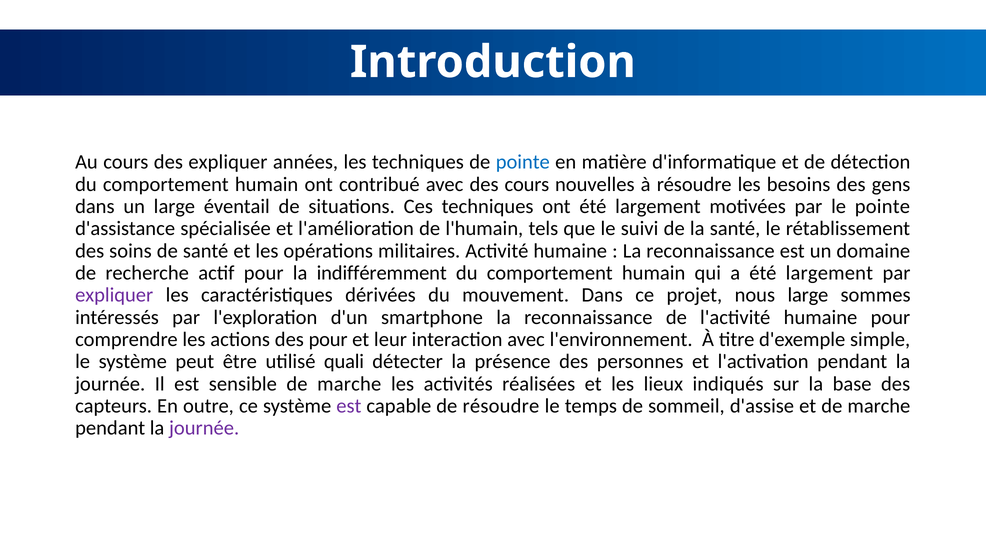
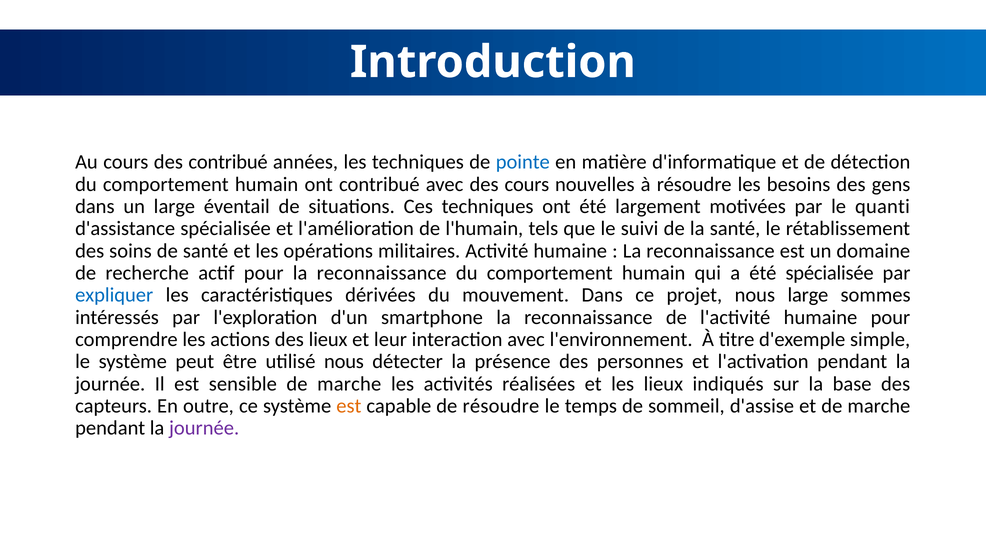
des expliquer: expliquer -> contribué
le pointe: pointe -> quanti
pour la indifféremment: indifféremment -> reconnaissance
a été largement: largement -> spécialisée
expliquer at (114, 295) colour: purple -> blue
des pour: pour -> lieux
utilisé quali: quali -> nous
est at (349, 406) colour: purple -> orange
